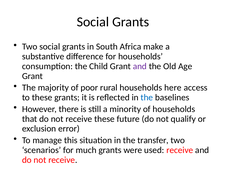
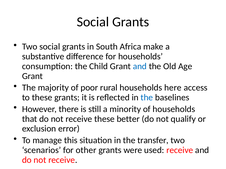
and at (140, 66) colour: purple -> blue
future: future -> better
much: much -> other
